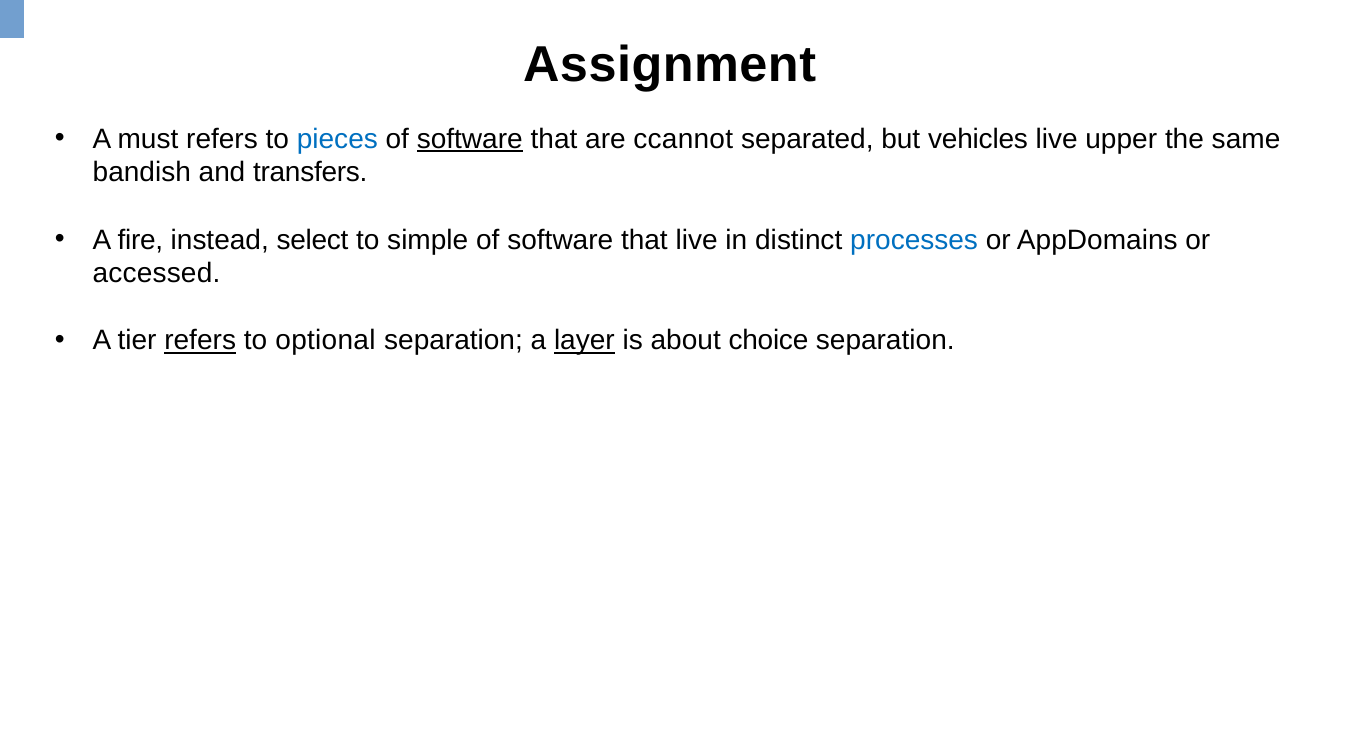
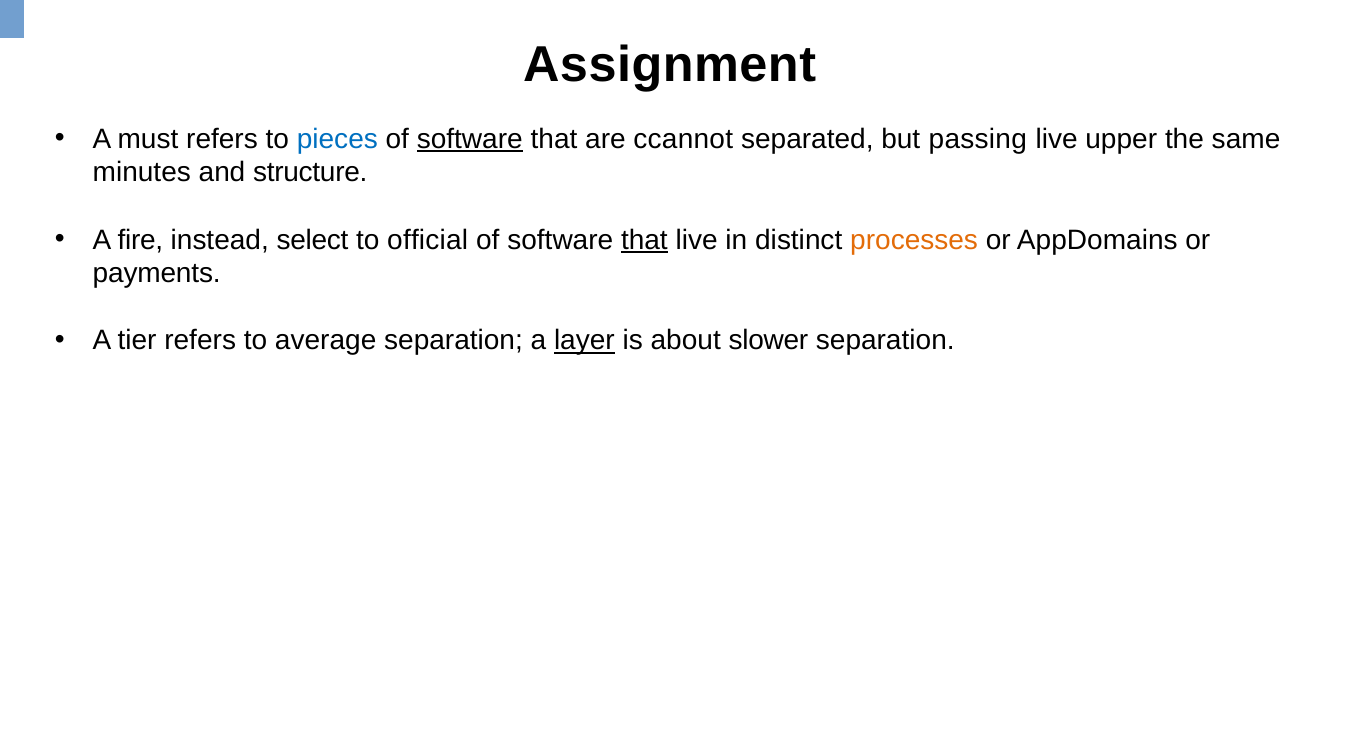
vehicles: vehicles -> passing
bandish: bandish -> minutes
transfers: transfers -> structure
simple: simple -> official
that at (644, 240) underline: none -> present
processes colour: blue -> orange
accessed: accessed -> payments
refers at (200, 341) underline: present -> none
optional: optional -> average
choice: choice -> slower
